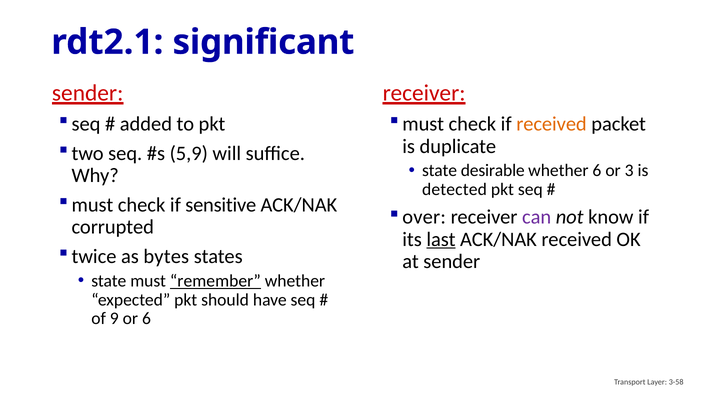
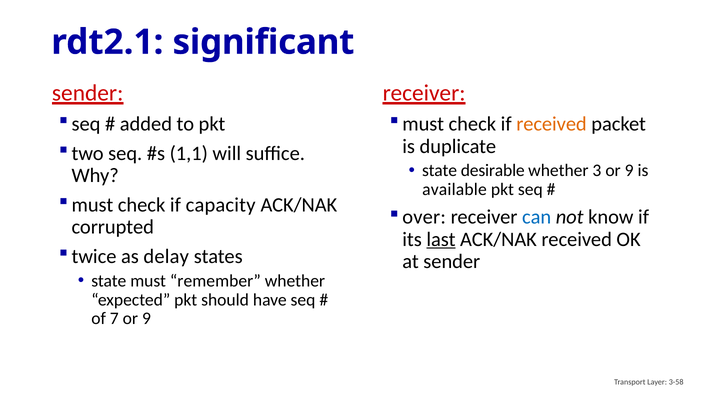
5,9: 5,9 -> 1,1
whether 6: 6 -> 3
3 at (629, 170): 3 -> 9
detected: detected -> available
sensitive: sensitive -> capacity
can colour: purple -> blue
bytes: bytes -> delay
remember underline: present -> none
9: 9 -> 7
6 at (146, 319): 6 -> 9
